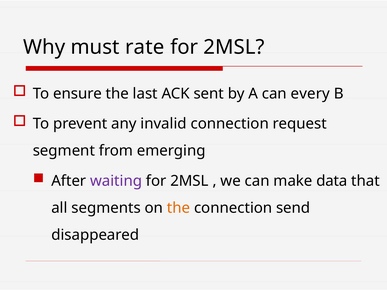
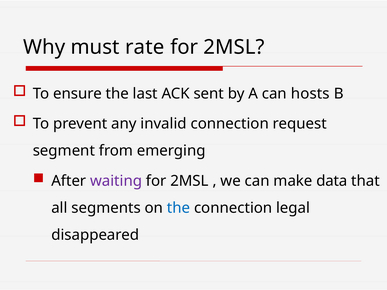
every: every -> hosts
the at (179, 208) colour: orange -> blue
send: send -> legal
